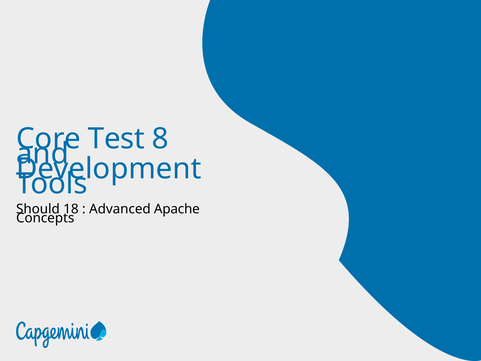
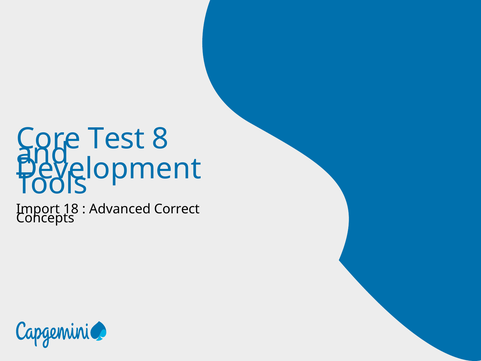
Should: Should -> Import
Apache: Apache -> Correct
